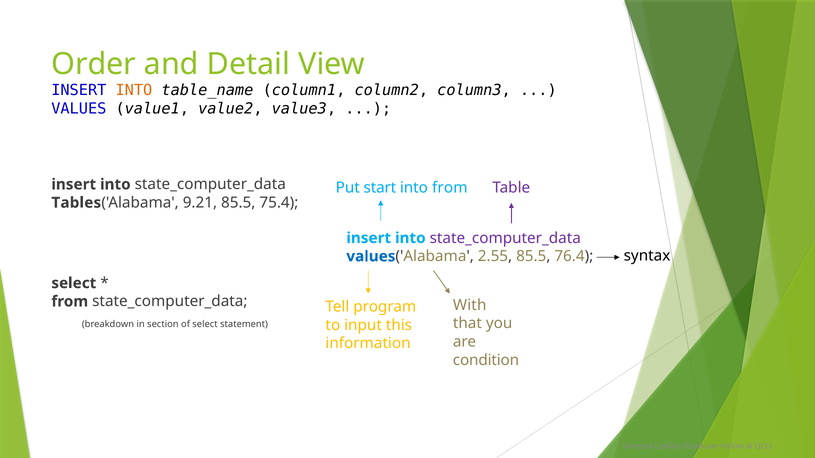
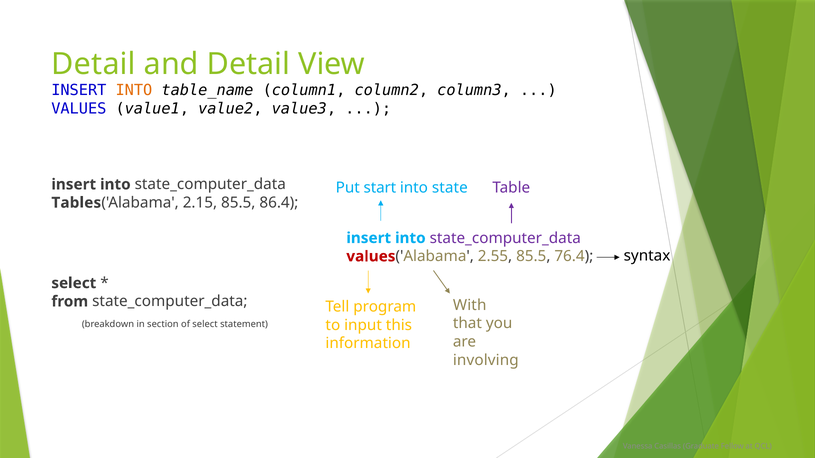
Order at (94, 64): Order -> Detail
into from: from -> state
9.21: 9.21 -> 2.15
75.4: 75.4 -> 86.4
values at (371, 257) colour: blue -> red
condition: condition -> involving
